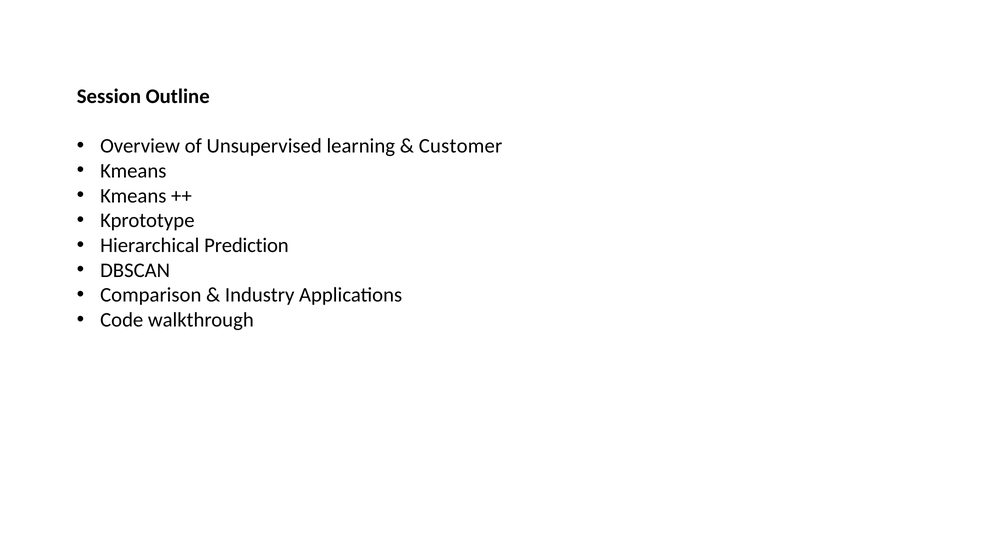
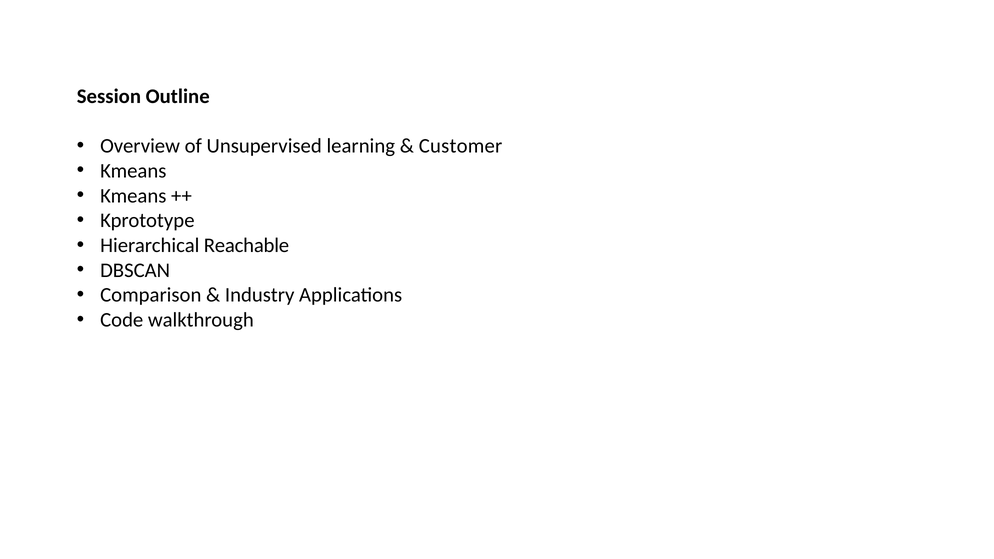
Prediction: Prediction -> Reachable
